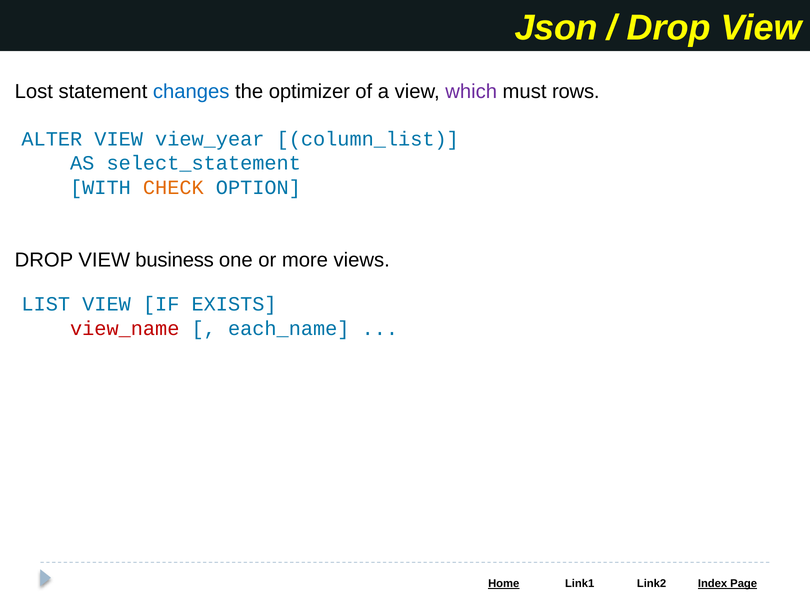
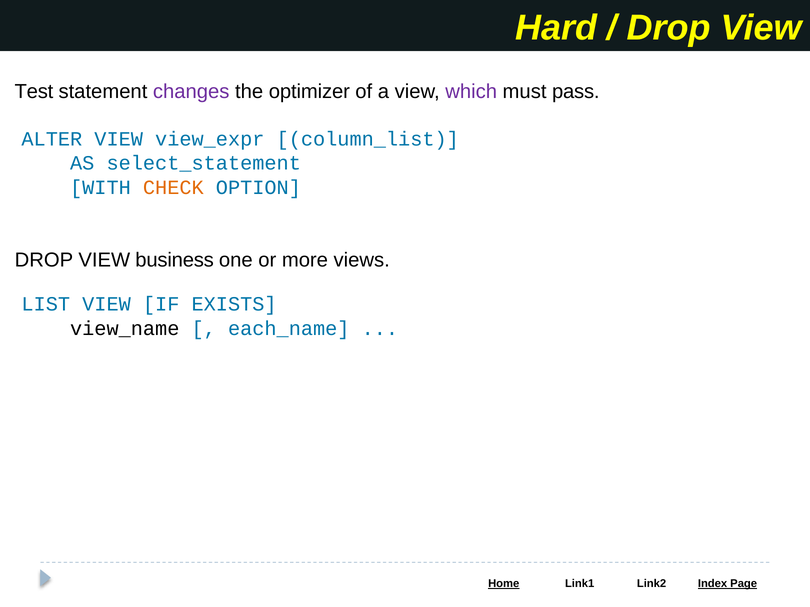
Json: Json -> Hard
Lost: Lost -> Test
changes colour: blue -> purple
rows: rows -> pass
view_year: view_year -> view_expr
view_name colour: red -> black
